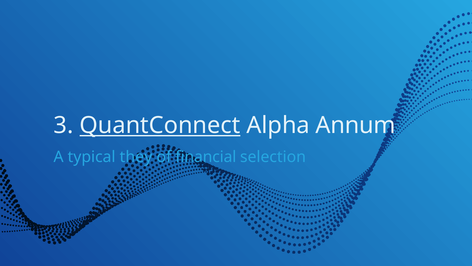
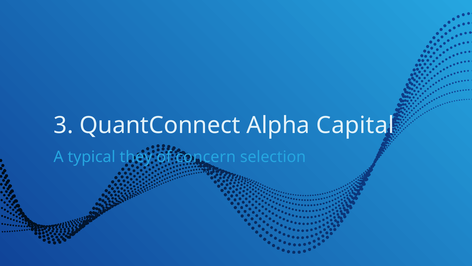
QuantConnect underline: present -> none
Annum: Annum -> Capital
financial: financial -> concern
